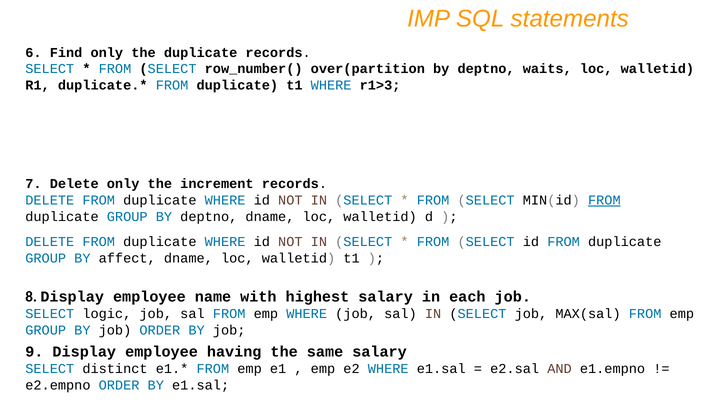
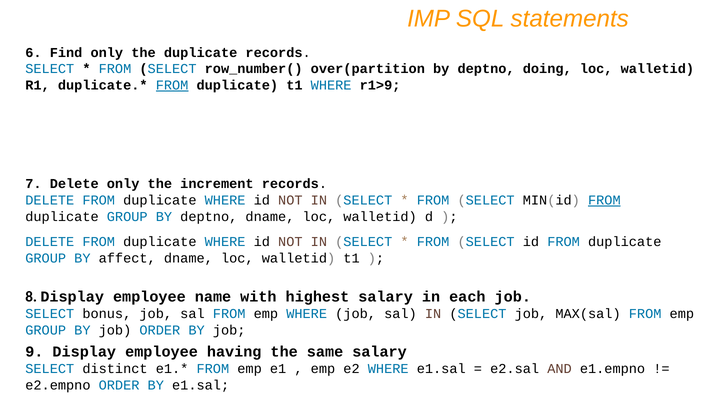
waits: waits -> doing
FROM at (172, 85) underline: none -> present
r1>3: r1>3 -> r1>9
logic: logic -> bonus
